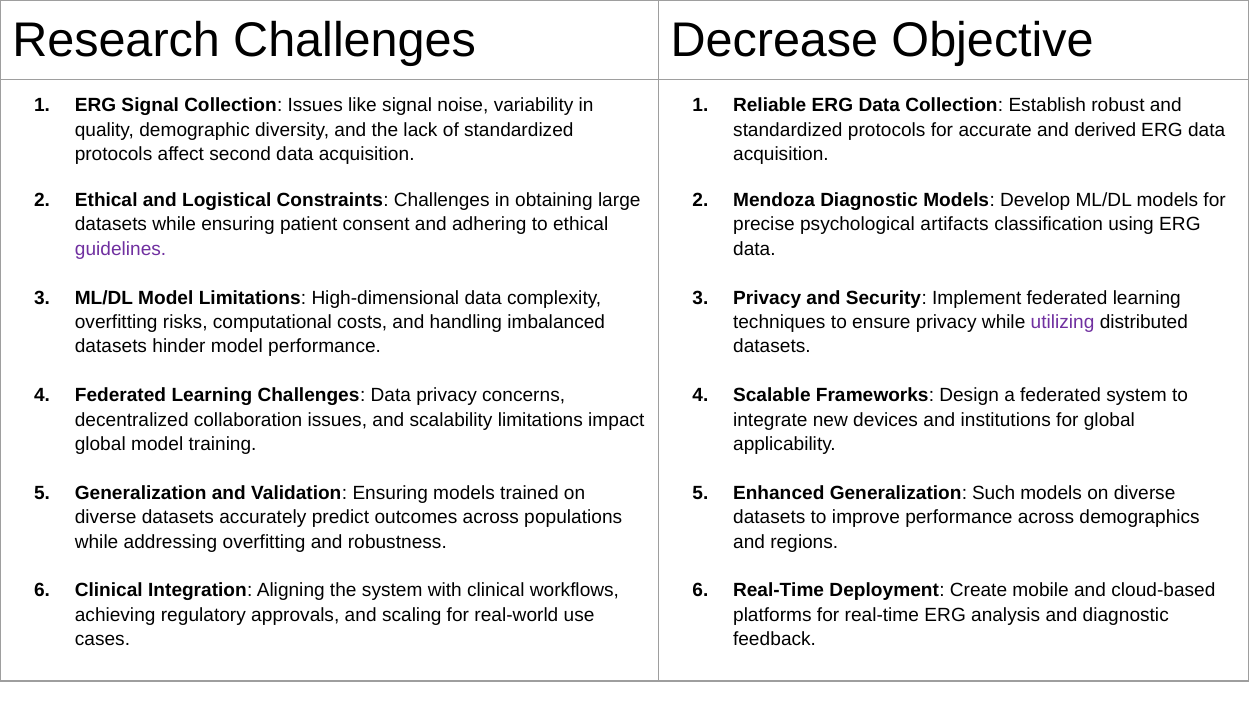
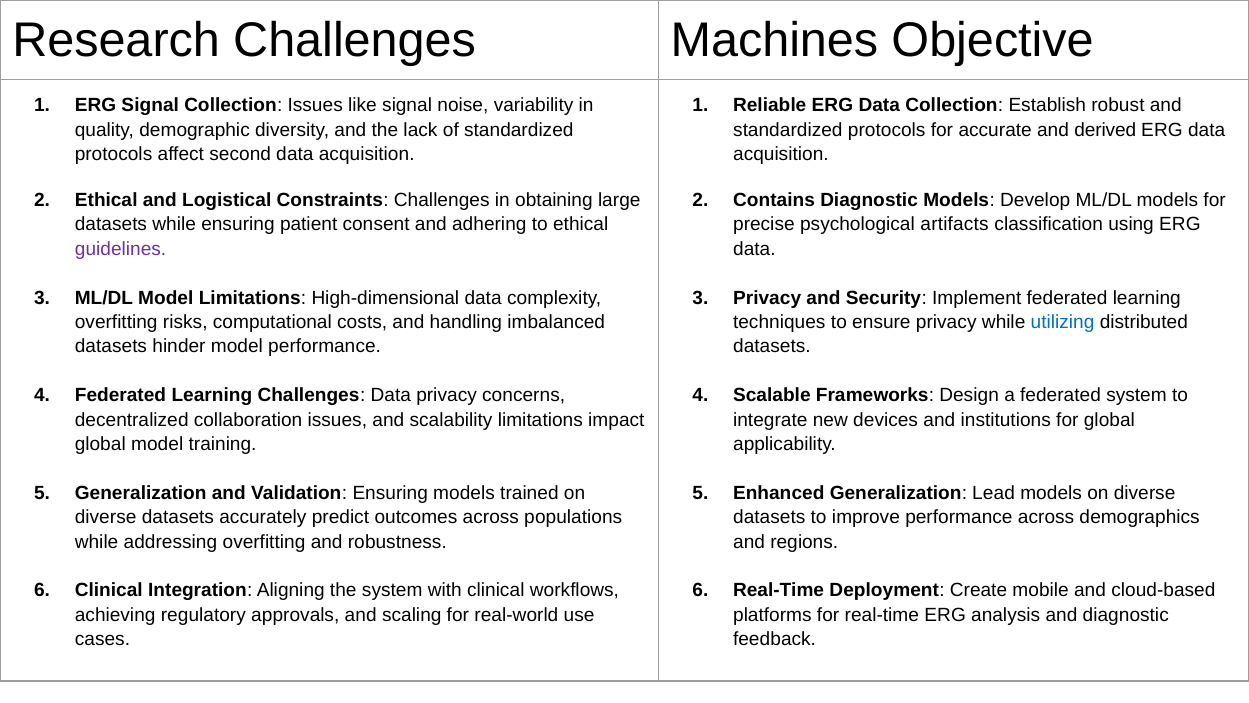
Decrease: Decrease -> Machines
Mendoza: Mendoza -> Contains
utilizing colour: purple -> blue
Such: Such -> Lead
